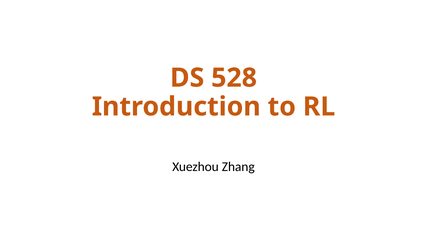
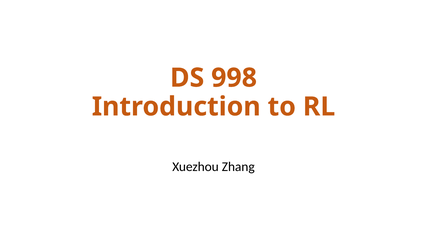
528: 528 -> 998
